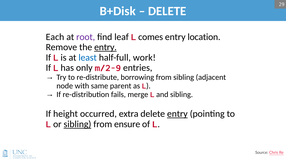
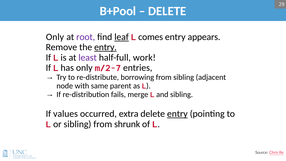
B+Disk: B+Disk -> B+Pool
Each at (55, 37): Each -> Only
leaf underline: none -> present
location: location -> appears
least colour: blue -> purple
m/2-9: m/2-9 -> m/2-7
height: height -> values
sibling at (77, 124) underline: present -> none
ensure: ensure -> shrunk
